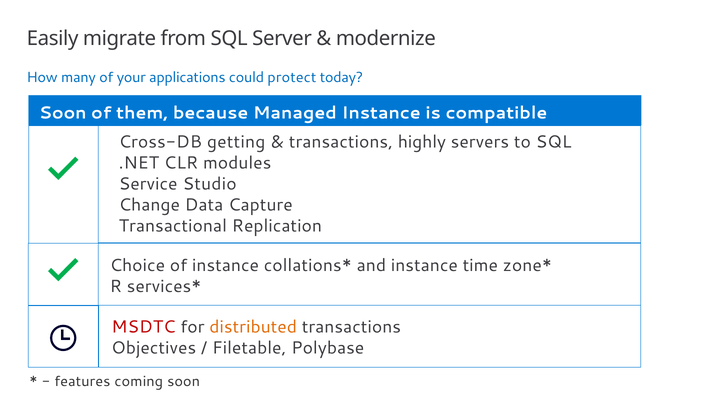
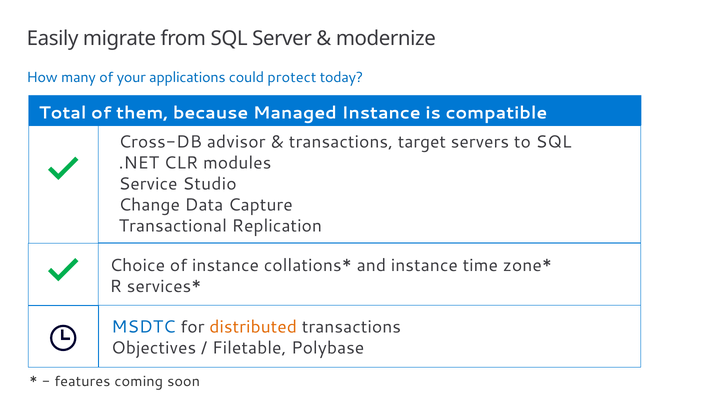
Soon at (63, 113): Soon -> Total
getting: getting -> advisor
highly: highly -> target
MSDTC colour: red -> blue
